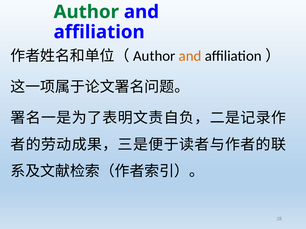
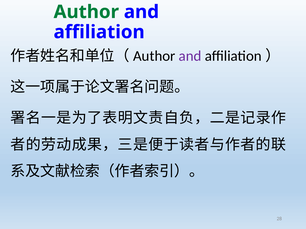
and at (190, 56) colour: orange -> purple
